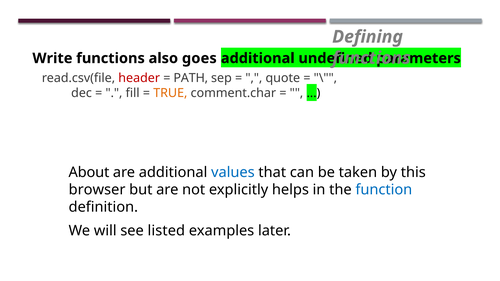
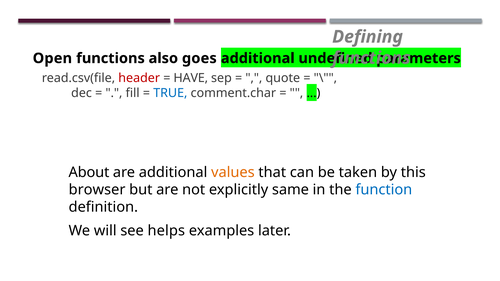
Write: Write -> Open
PATH: PATH -> HAVE
TRUE colour: orange -> blue
values colour: blue -> orange
helps: helps -> same
listed: listed -> helps
